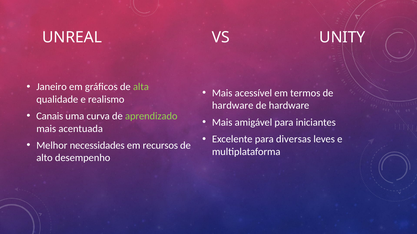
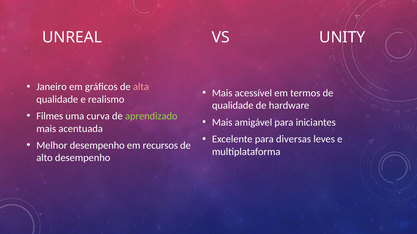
alta colour: light green -> pink
hardware at (233, 106): hardware -> qualidade
Canais: Canais -> Filmes
Melhor necessidades: necessidades -> desempenho
